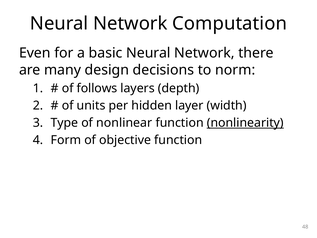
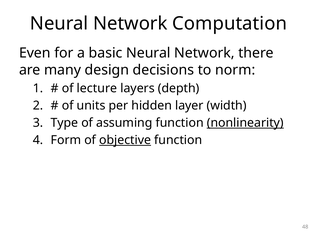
follows: follows -> lecture
nonlinear: nonlinear -> assuming
objective underline: none -> present
